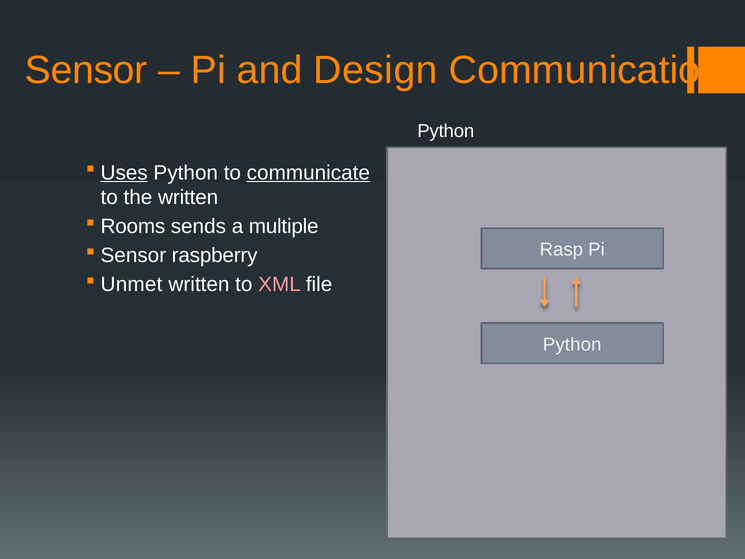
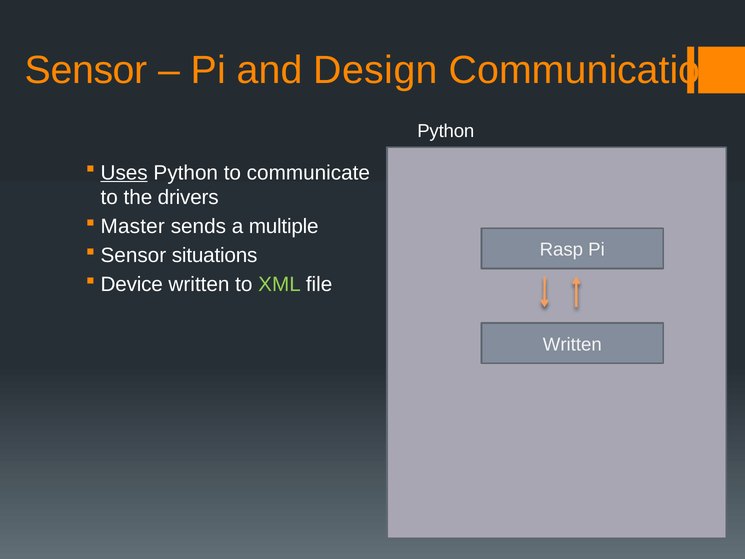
communicate underline: present -> none
the written: written -> drivers
Rooms: Rooms -> Master
raspberry: raspberry -> situations
Unmet: Unmet -> Device
XML colour: pink -> light green
Python at (572, 344): Python -> Written
